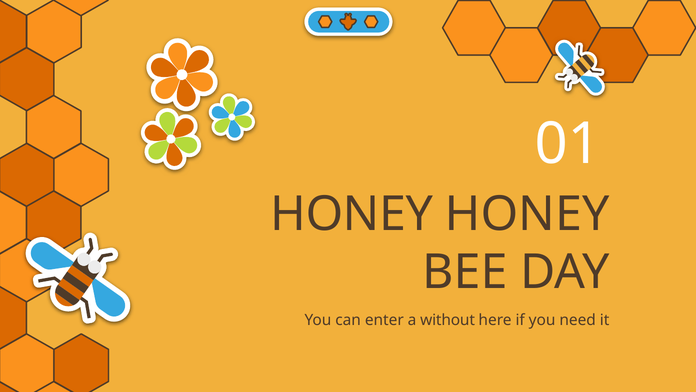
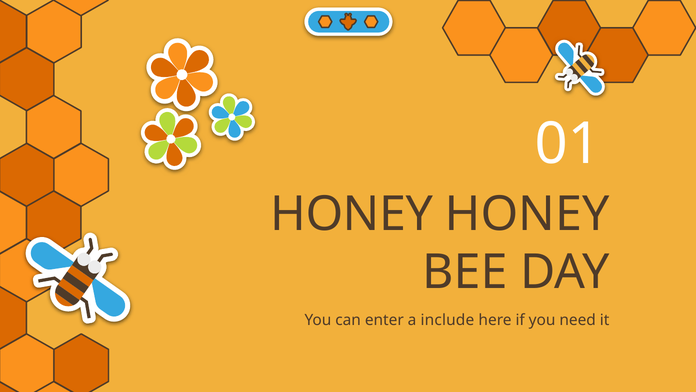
without: without -> include
